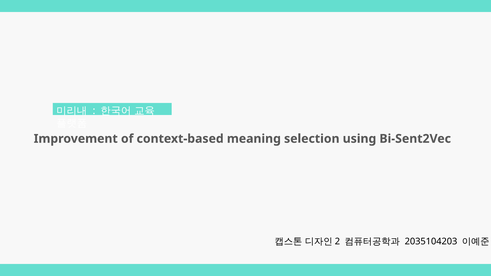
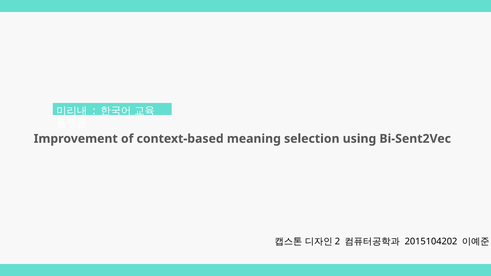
2035104203: 2035104203 -> 2015104202
